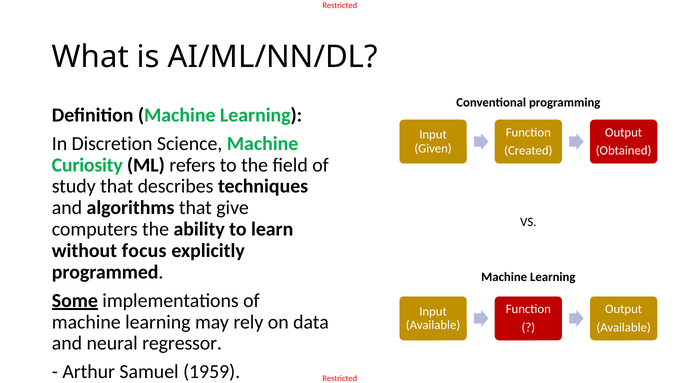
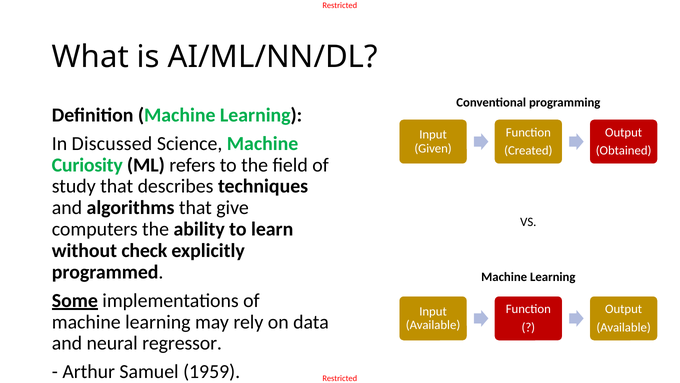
Discretion: Discretion -> Discussed
focus: focus -> check
